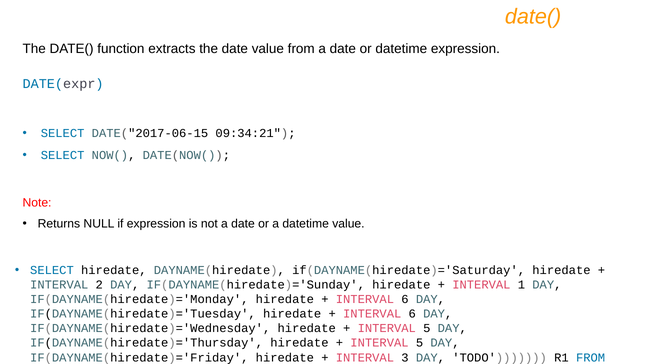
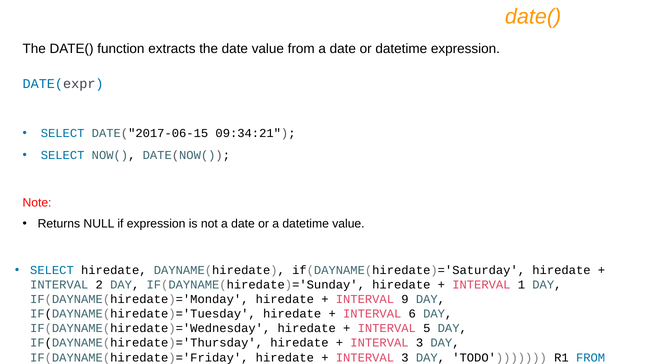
6 at (405, 299): 6 -> 9
5 at (420, 343): 5 -> 3
